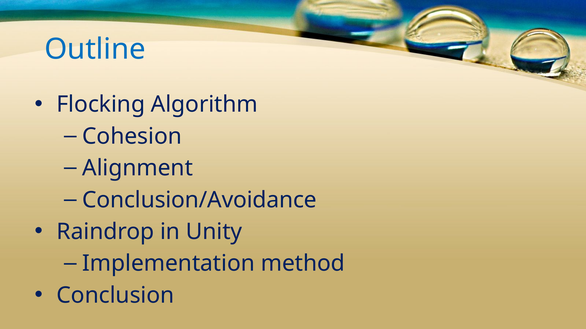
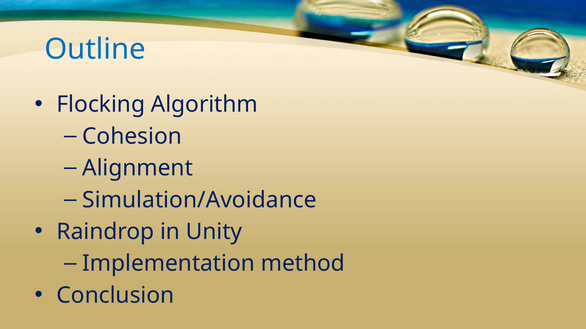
Conclusion/Avoidance: Conclusion/Avoidance -> Simulation/Avoidance
